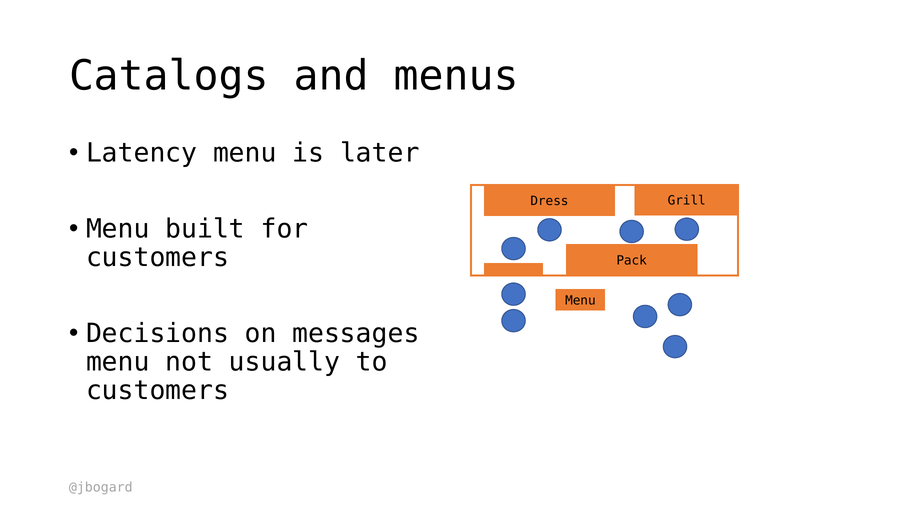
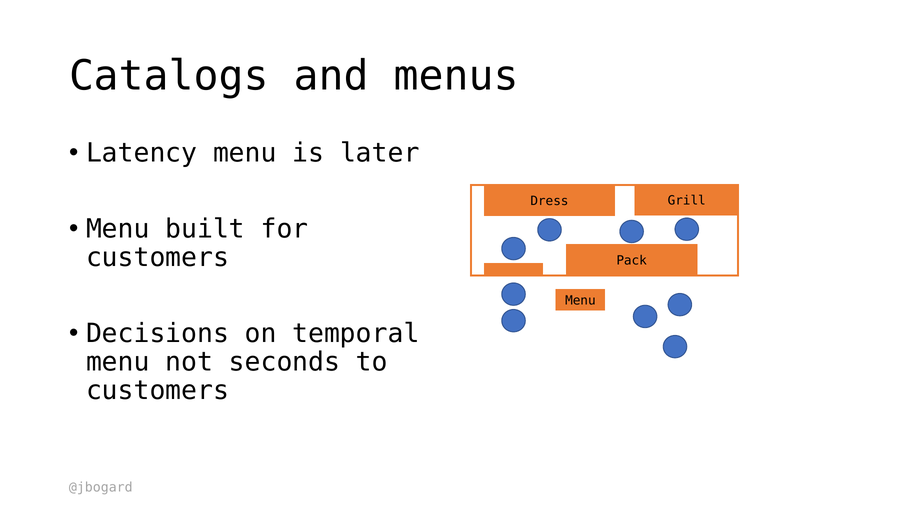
messages: messages -> temporal
usually: usually -> seconds
